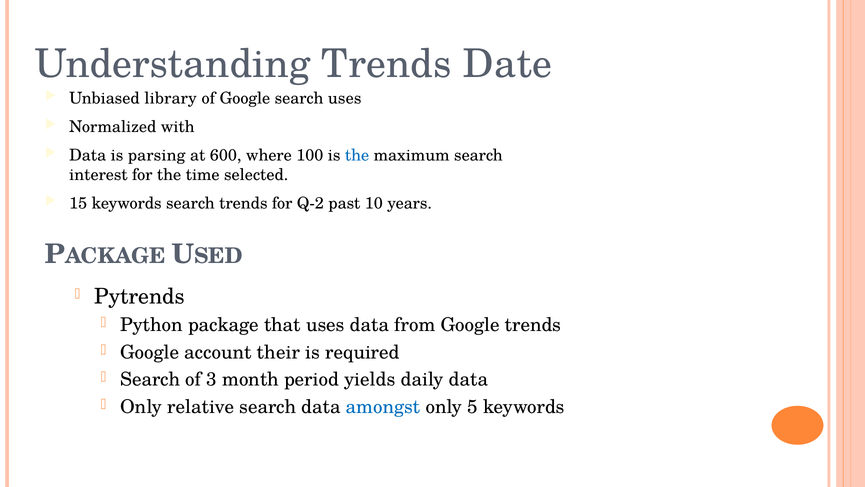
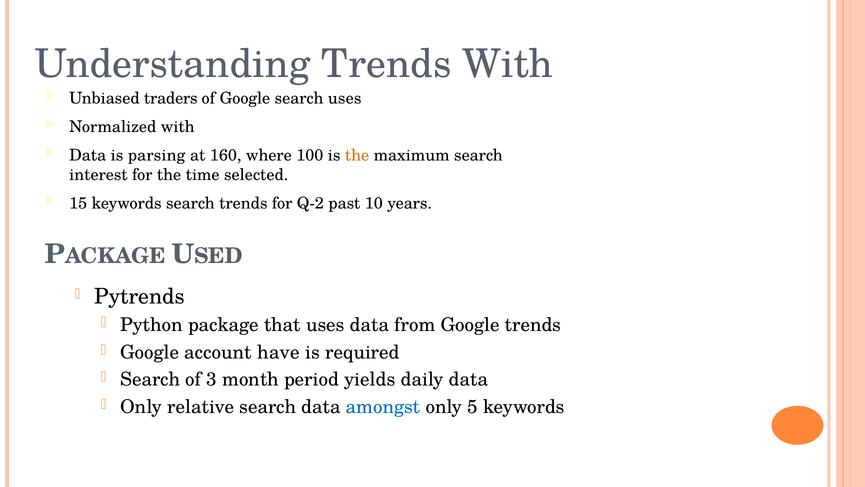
Trends Date: Date -> With
library: library -> traders
600: 600 -> 160
the at (357, 155) colour: blue -> orange
their: their -> have
